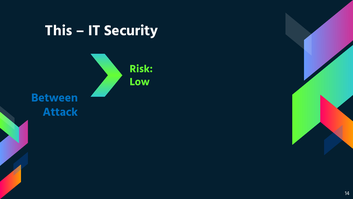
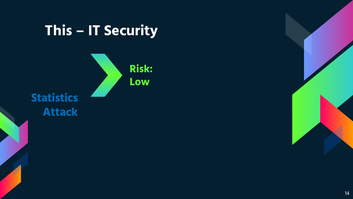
Between: Between -> Statistics
